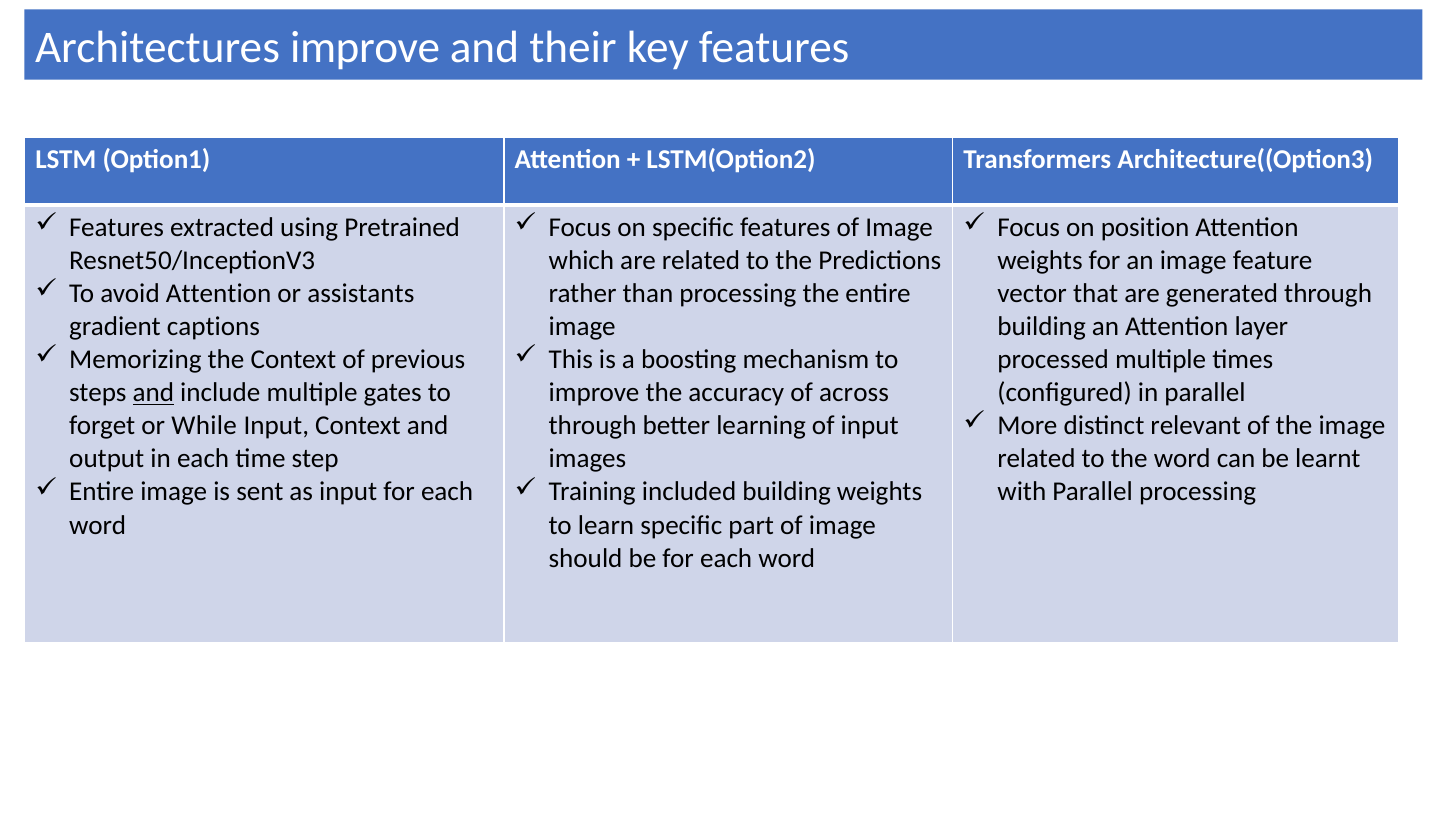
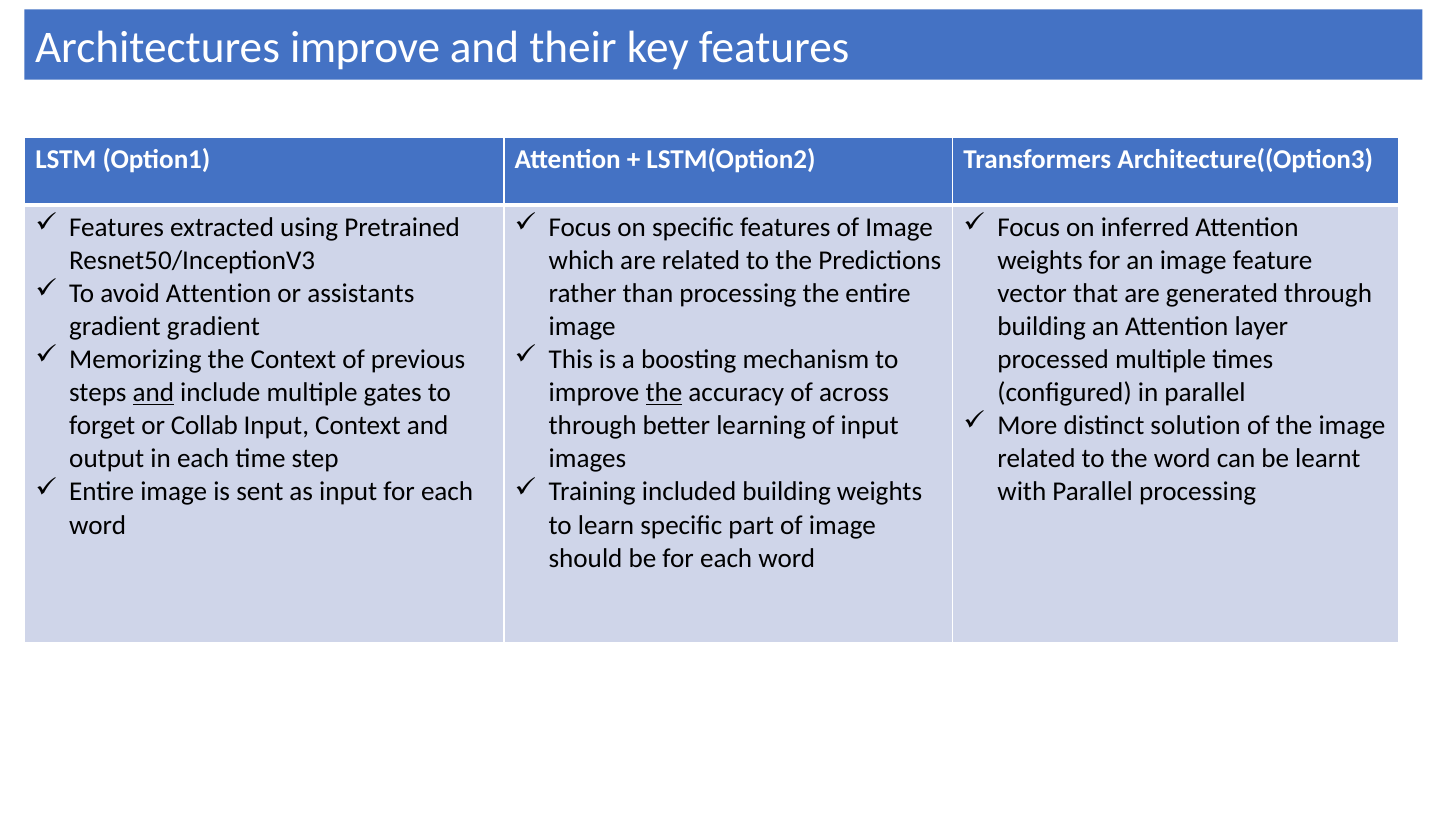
position: position -> inferred
gradient captions: captions -> gradient
the at (664, 393) underline: none -> present
relevant: relevant -> solution
While: While -> Collab
